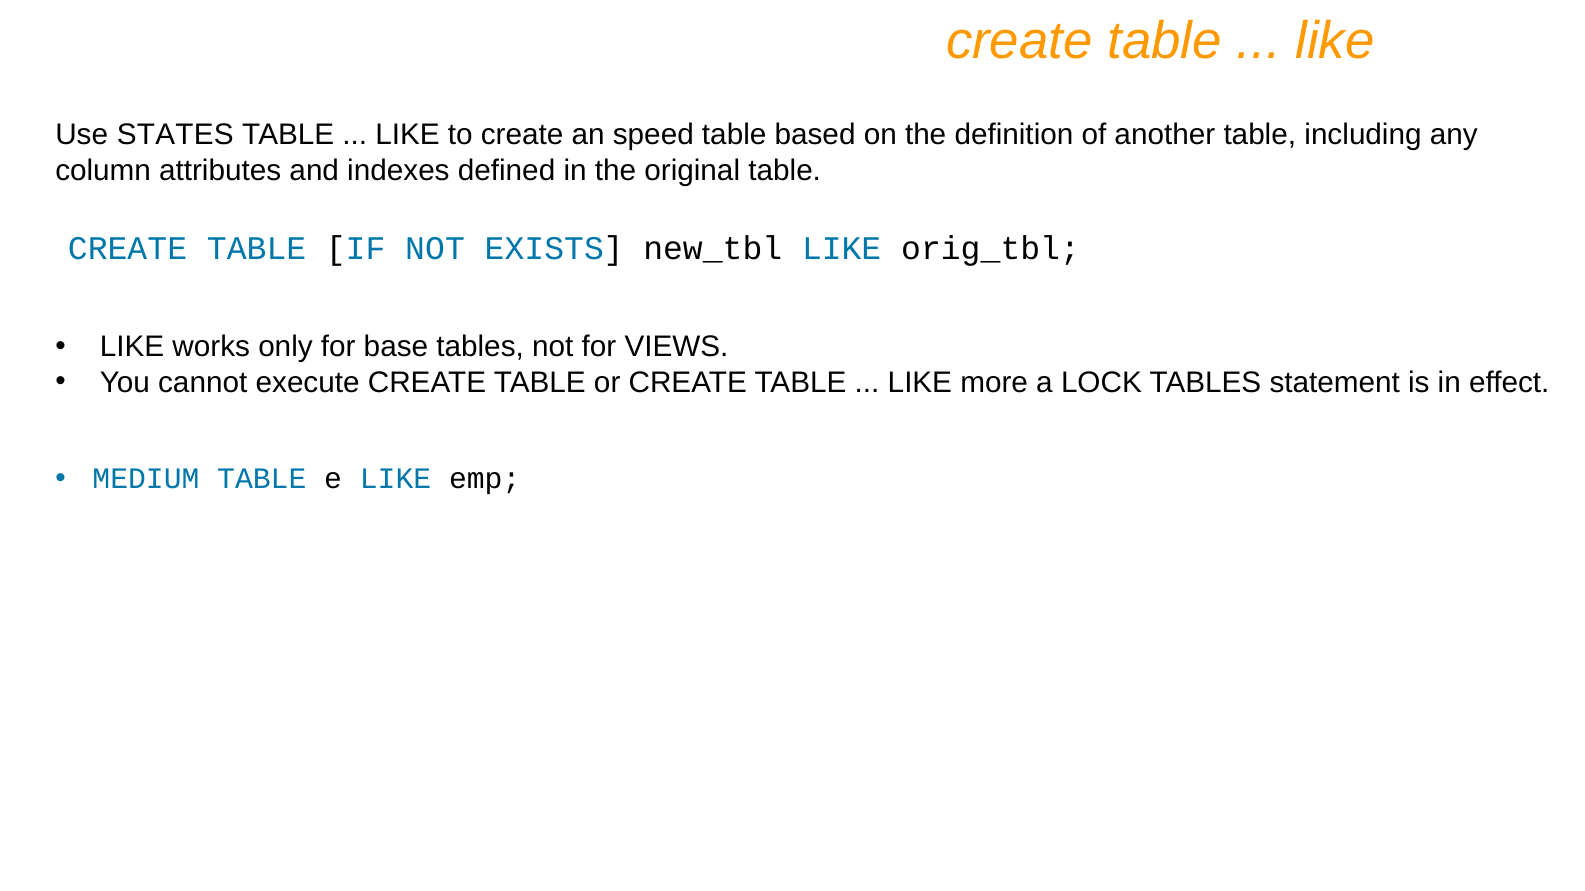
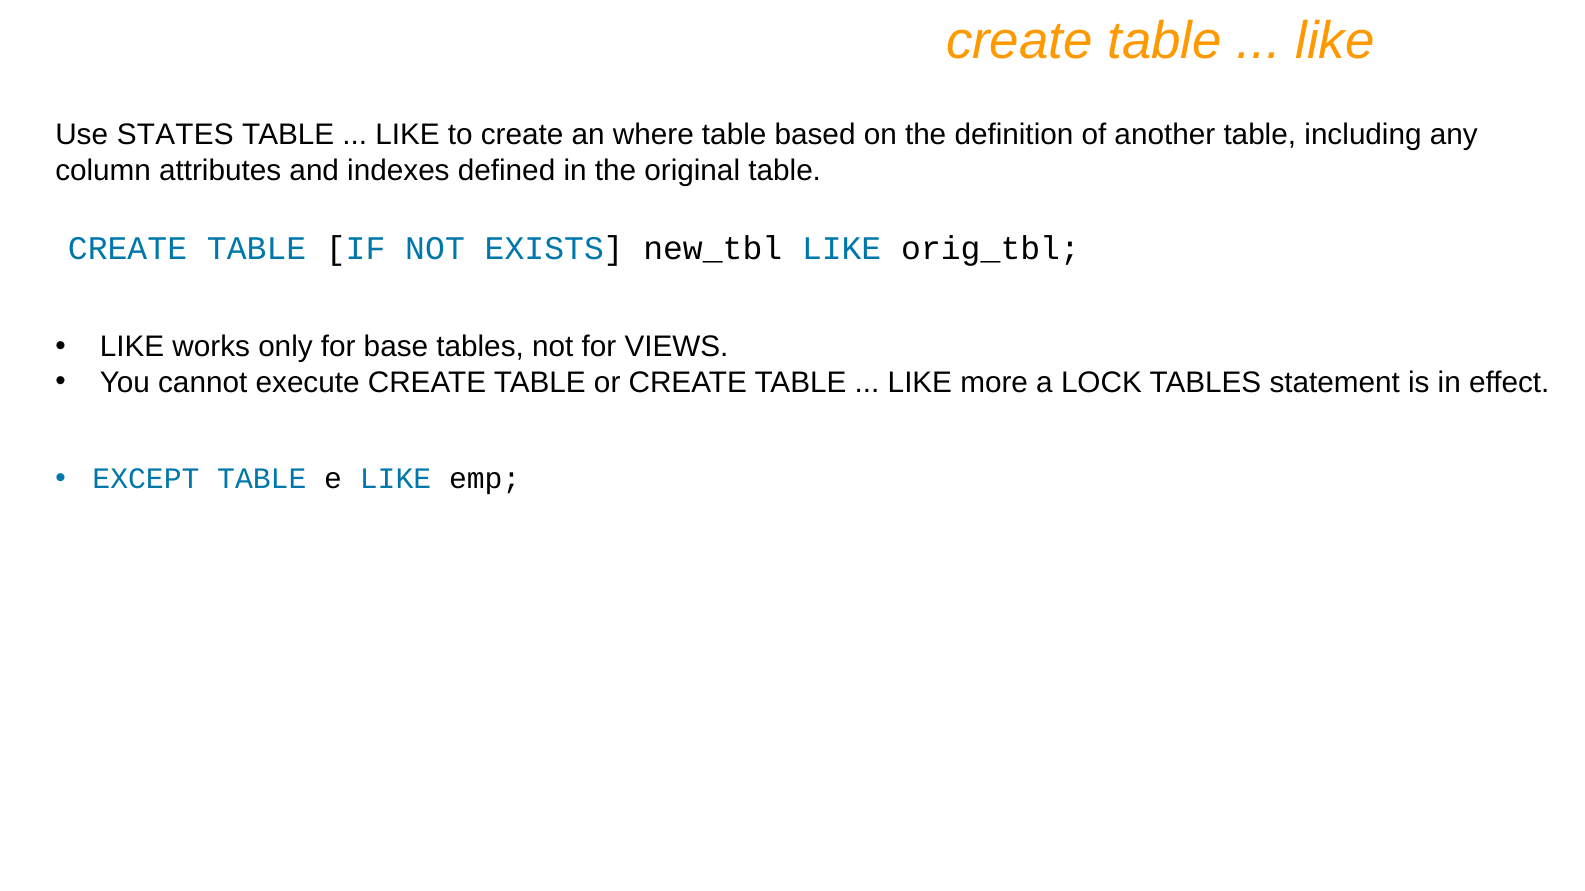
speed: speed -> where
MEDIUM: MEDIUM -> EXCEPT
